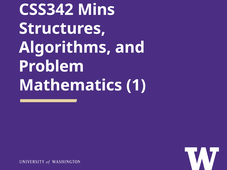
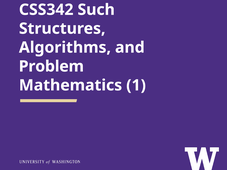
Mins: Mins -> Such
